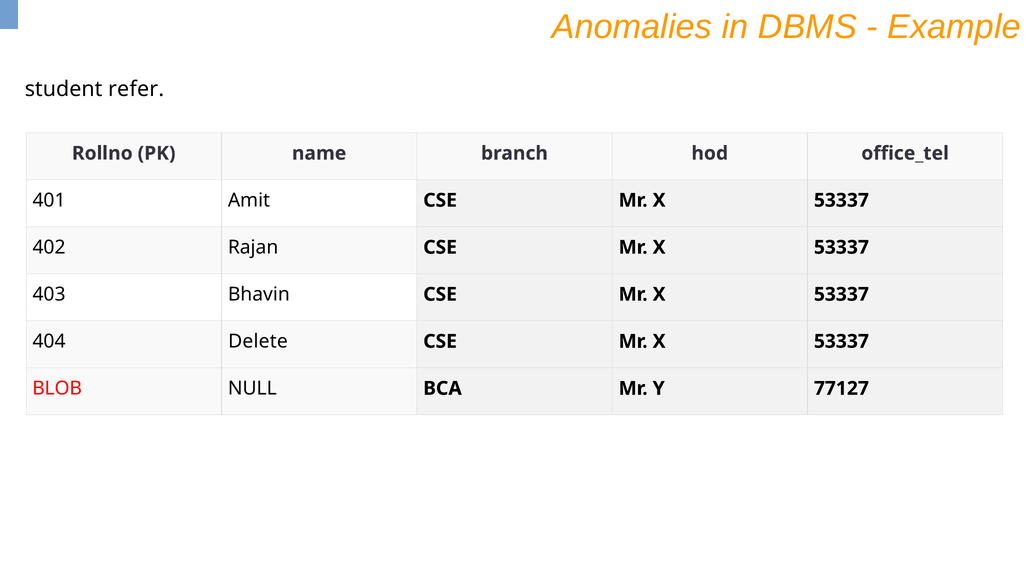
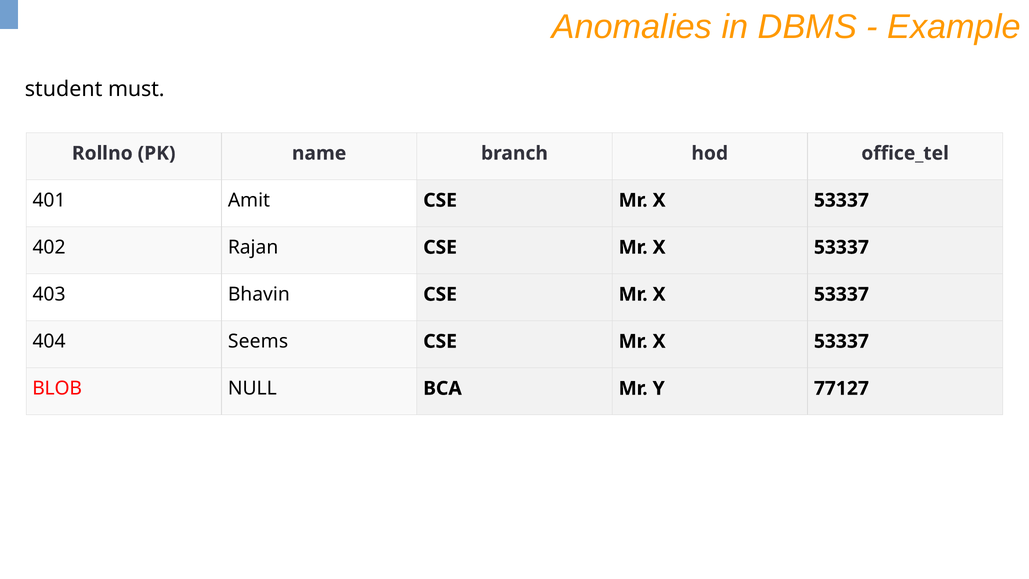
refer: refer -> must
Delete: Delete -> Seems
